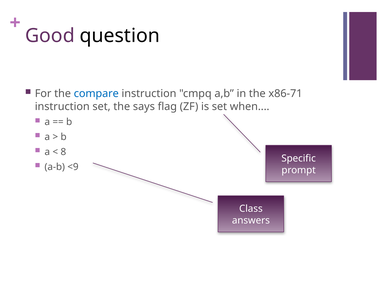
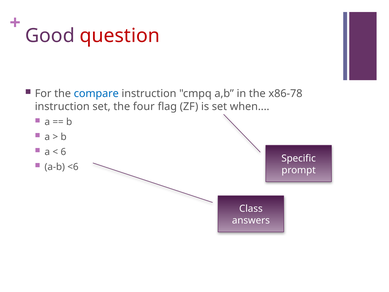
question colour: black -> red
x86-71: x86-71 -> x86-78
says: says -> four
8: 8 -> 6
<9: <9 -> <6
